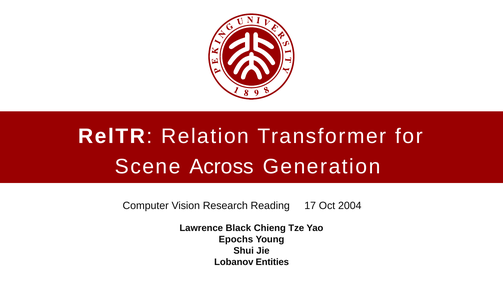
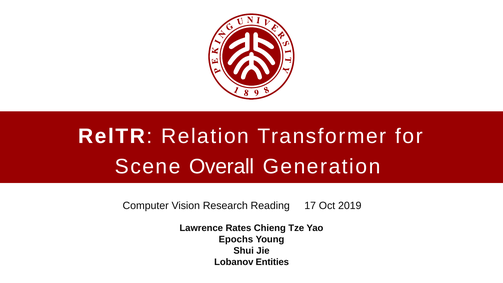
Across: Across -> Overall
2004: 2004 -> 2019
Black: Black -> Rates
